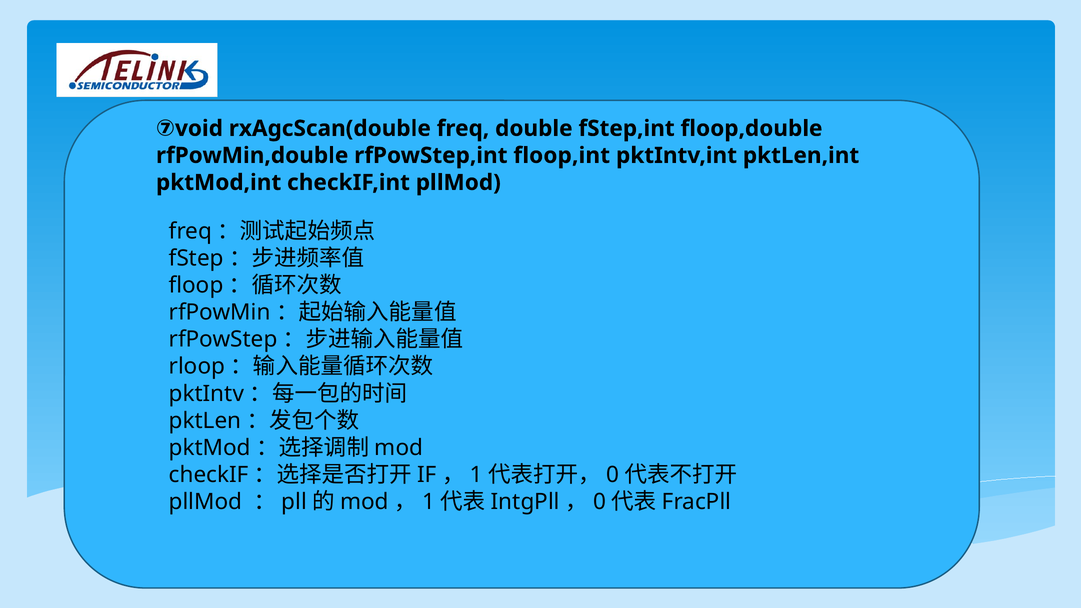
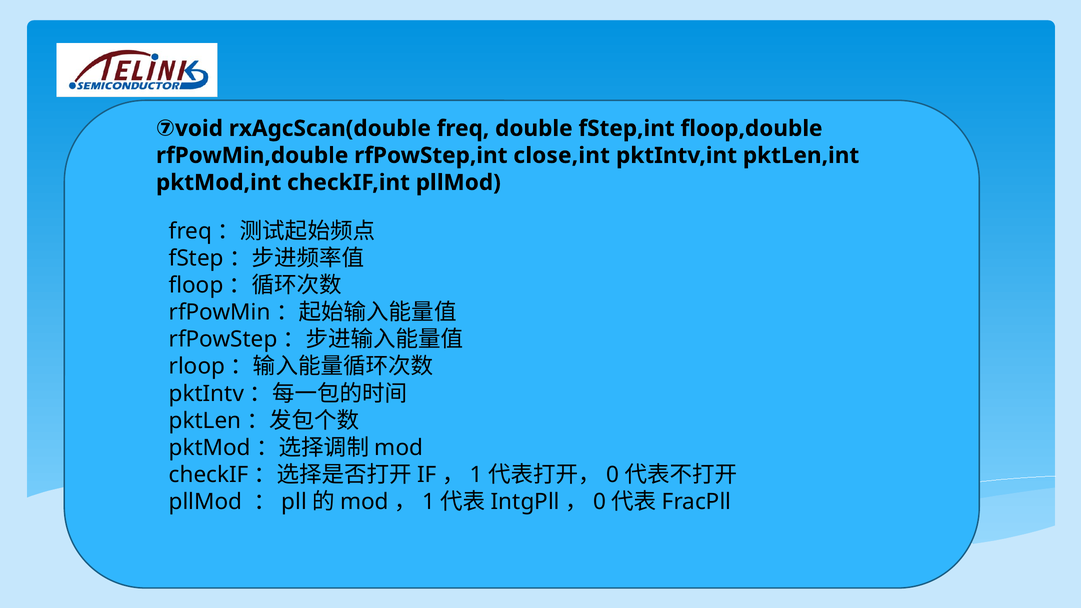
floop,int: floop,int -> close,int
